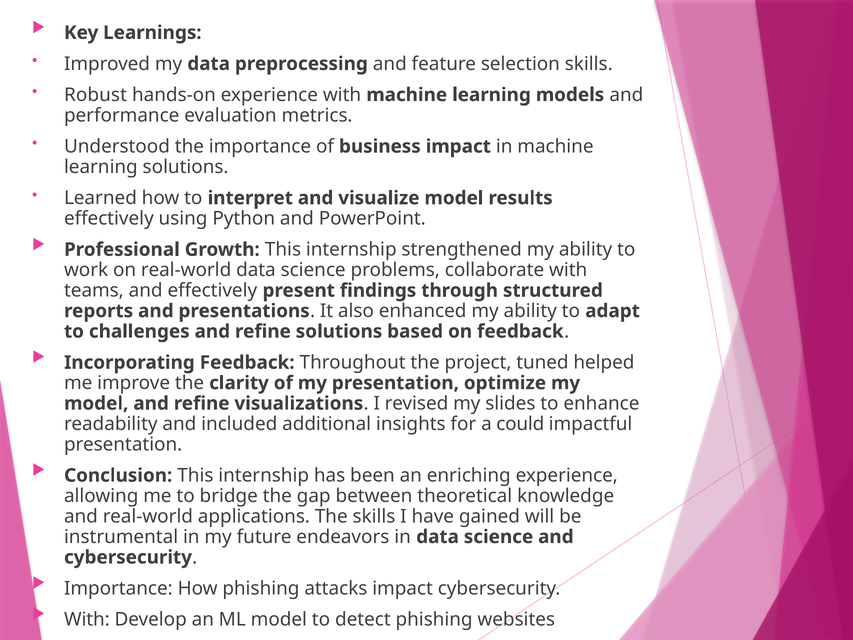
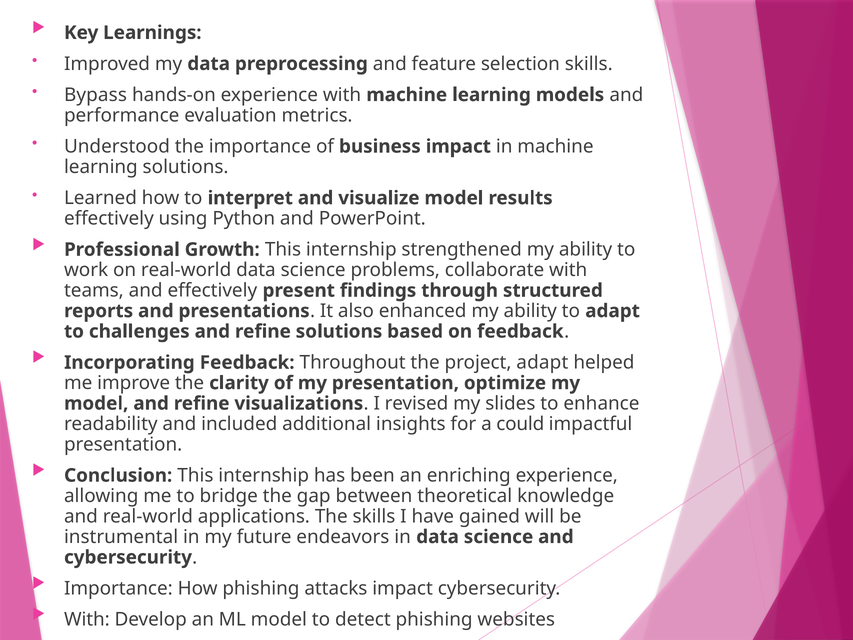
Robust: Robust -> Bypass
project tuned: tuned -> adapt
